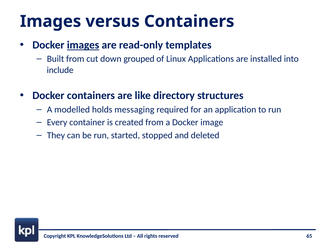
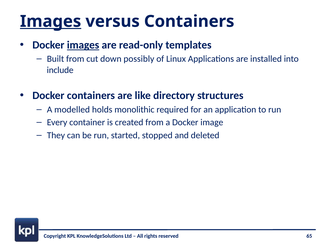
Images at (51, 21) underline: none -> present
grouped: grouped -> possibly
messaging: messaging -> monolithic
